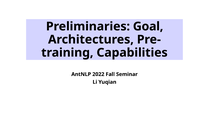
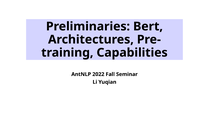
Goal: Goal -> Bert
